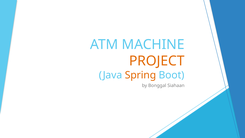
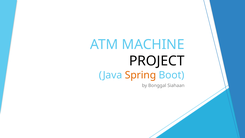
PROJECT colour: orange -> black
